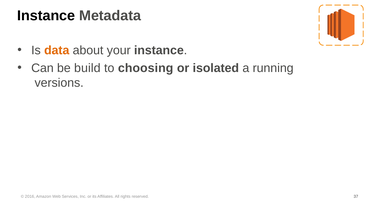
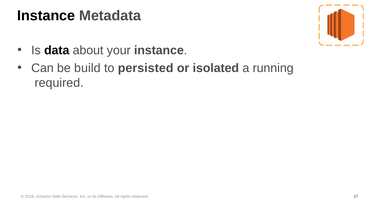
data colour: orange -> black
choosing: choosing -> persisted
versions: versions -> required
